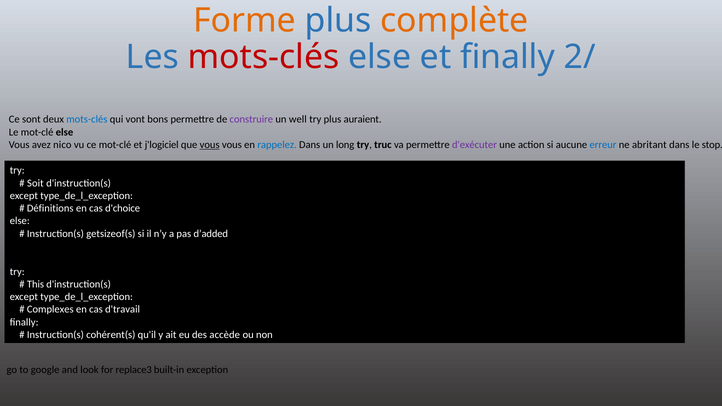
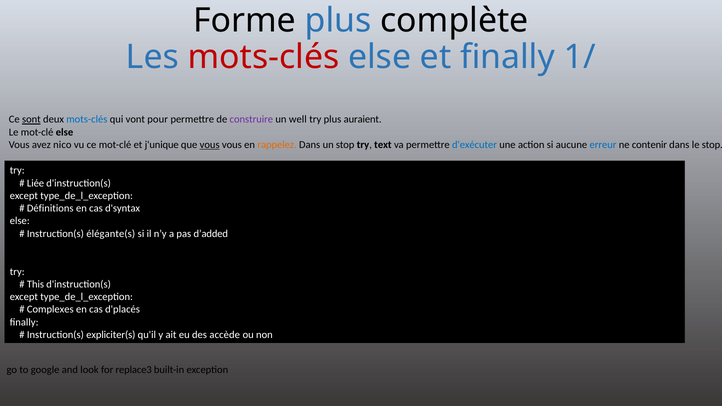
Forme colour: orange -> black
complète colour: orange -> black
2/: 2/ -> 1/
sont underline: none -> present
bons: bons -> pour
j'logiciel: j'logiciel -> j'unique
rappelez colour: blue -> orange
un long: long -> stop
truc: truc -> text
d'exécuter colour: purple -> blue
abritant: abritant -> contenir
Soit: Soit -> Liée
d'choice: d'choice -> d'syntax
getsizeof(s: getsizeof(s -> élégante(s
d'travail: d'travail -> d'placés
cohérent(s: cohérent(s -> expliciter(s
